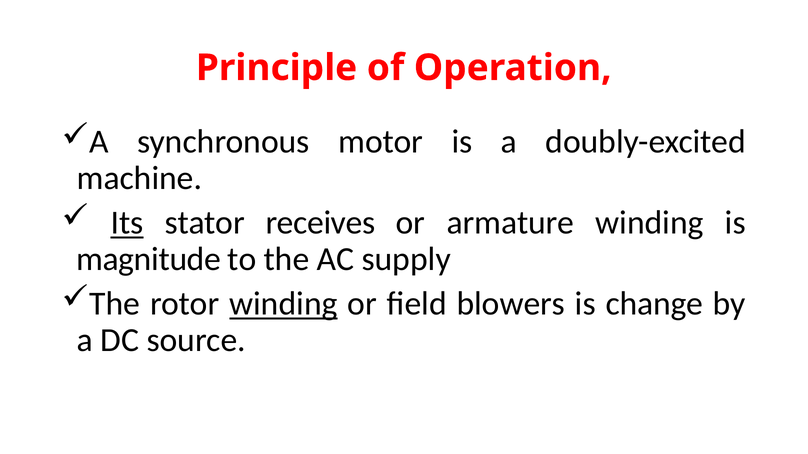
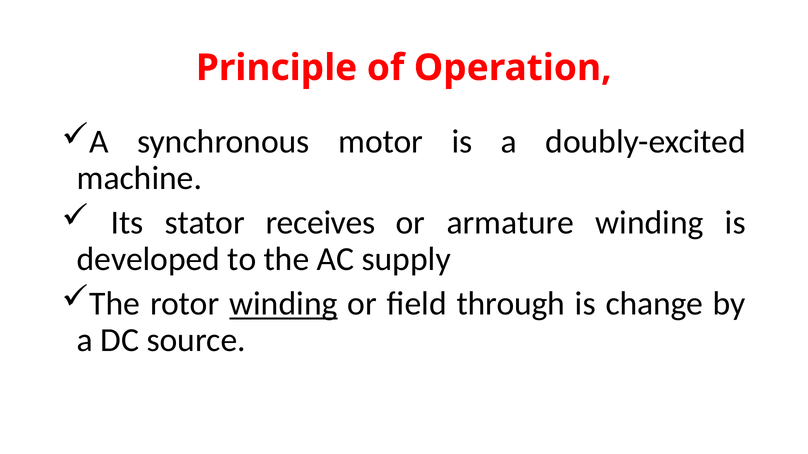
Its underline: present -> none
magnitude: magnitude -> developed
blowers: blowers -> through
